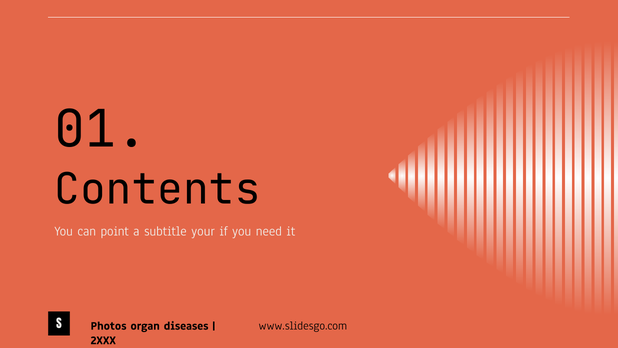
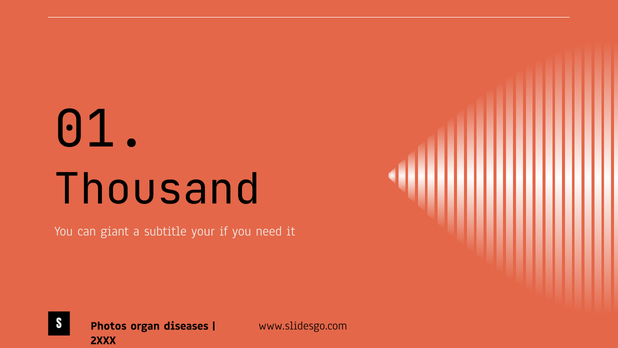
Contents: Contents -> Thousand
point: point -> giant
